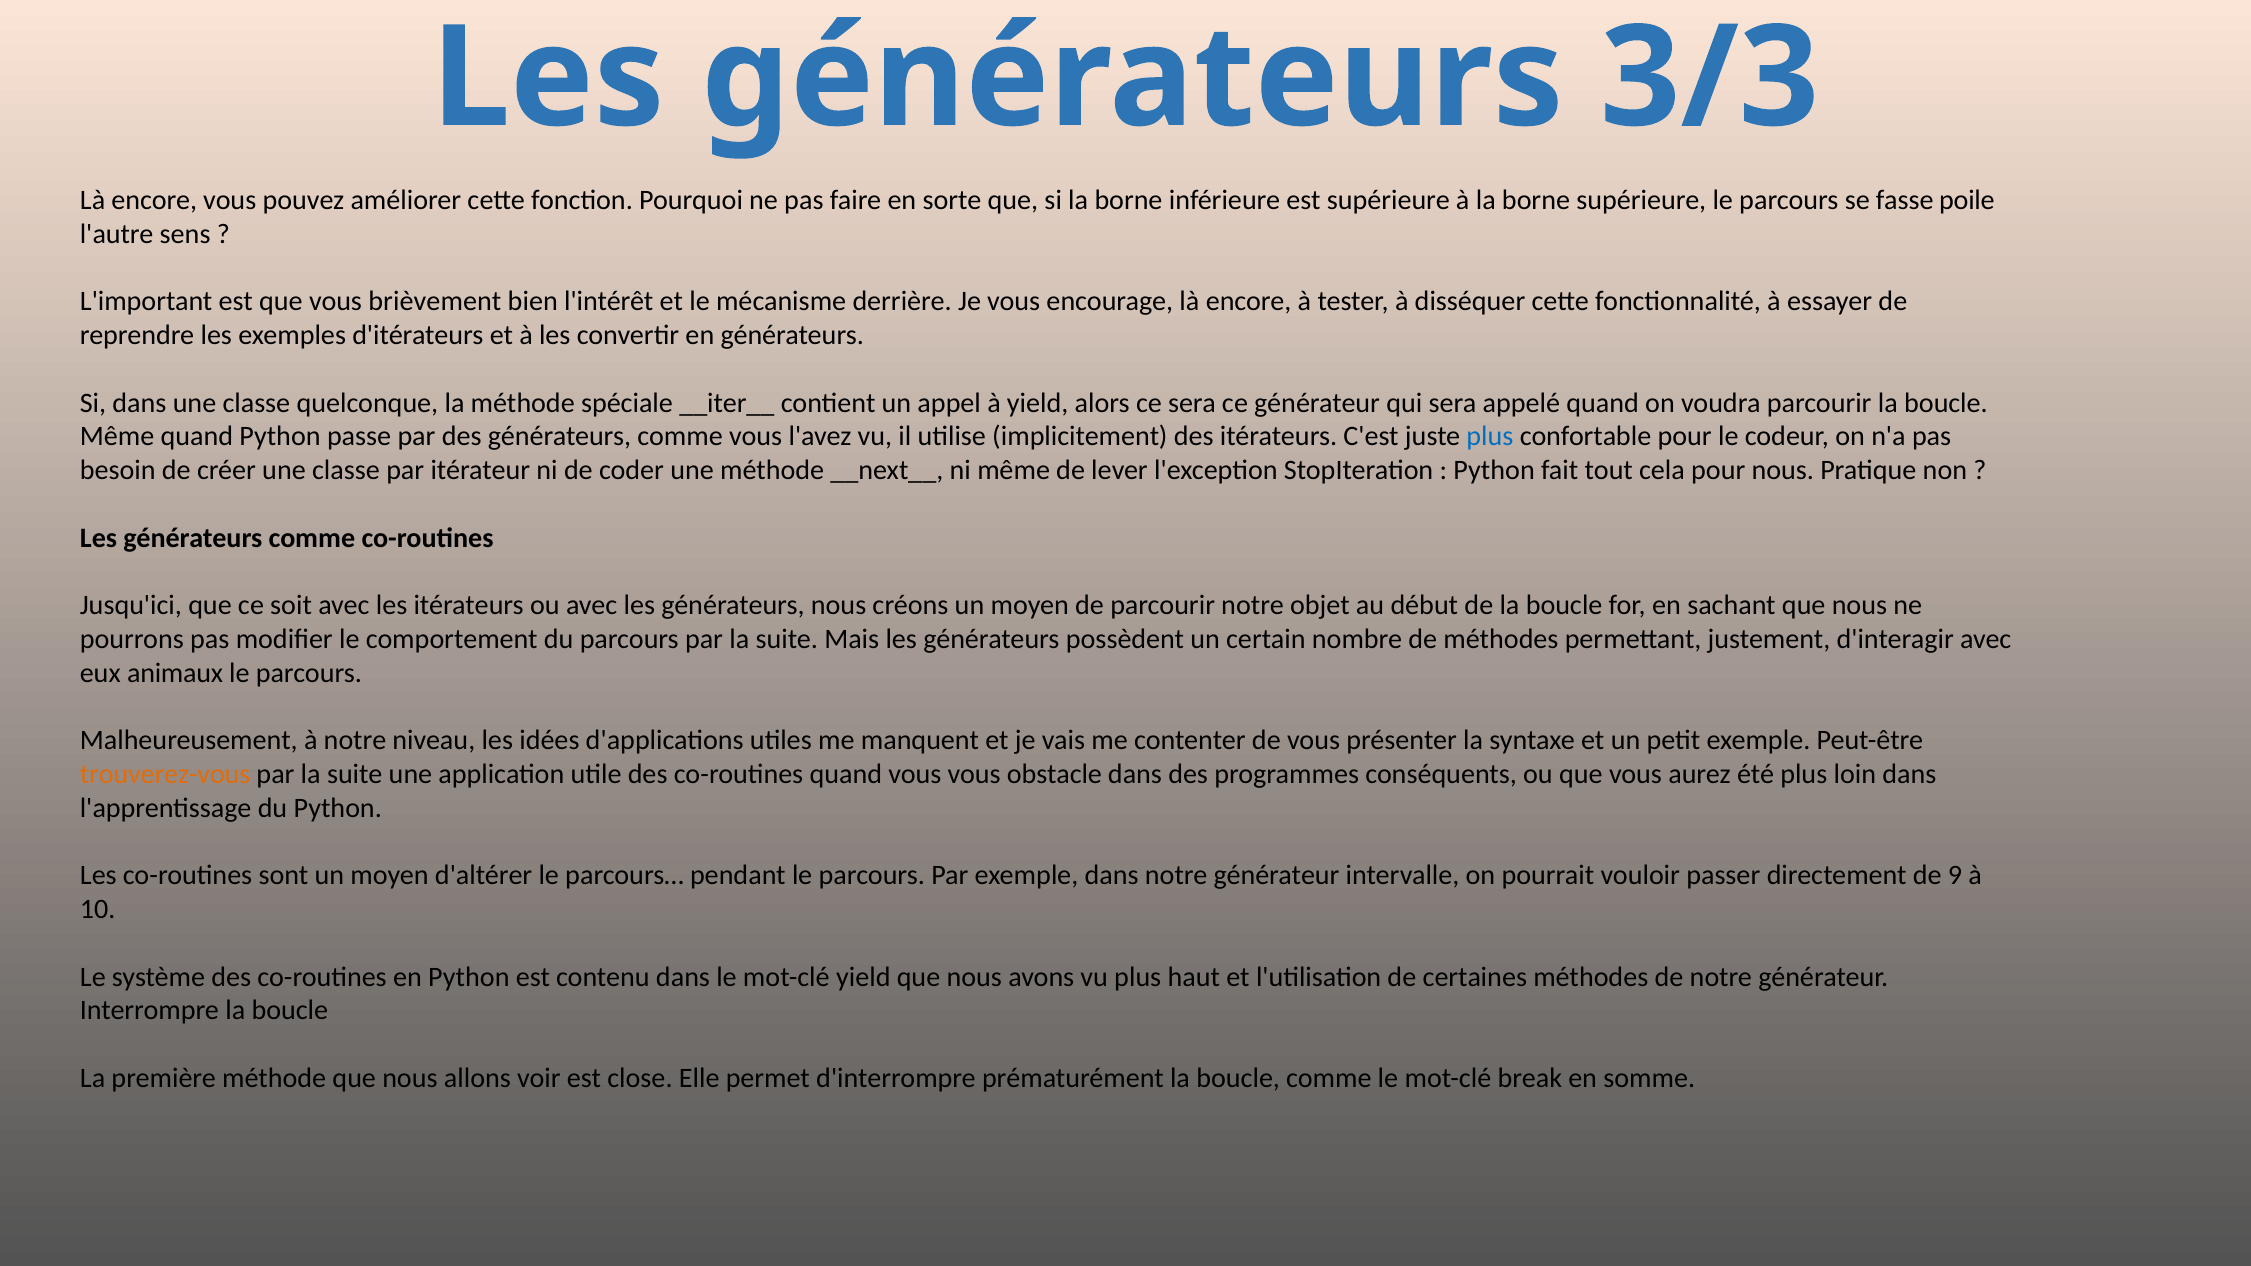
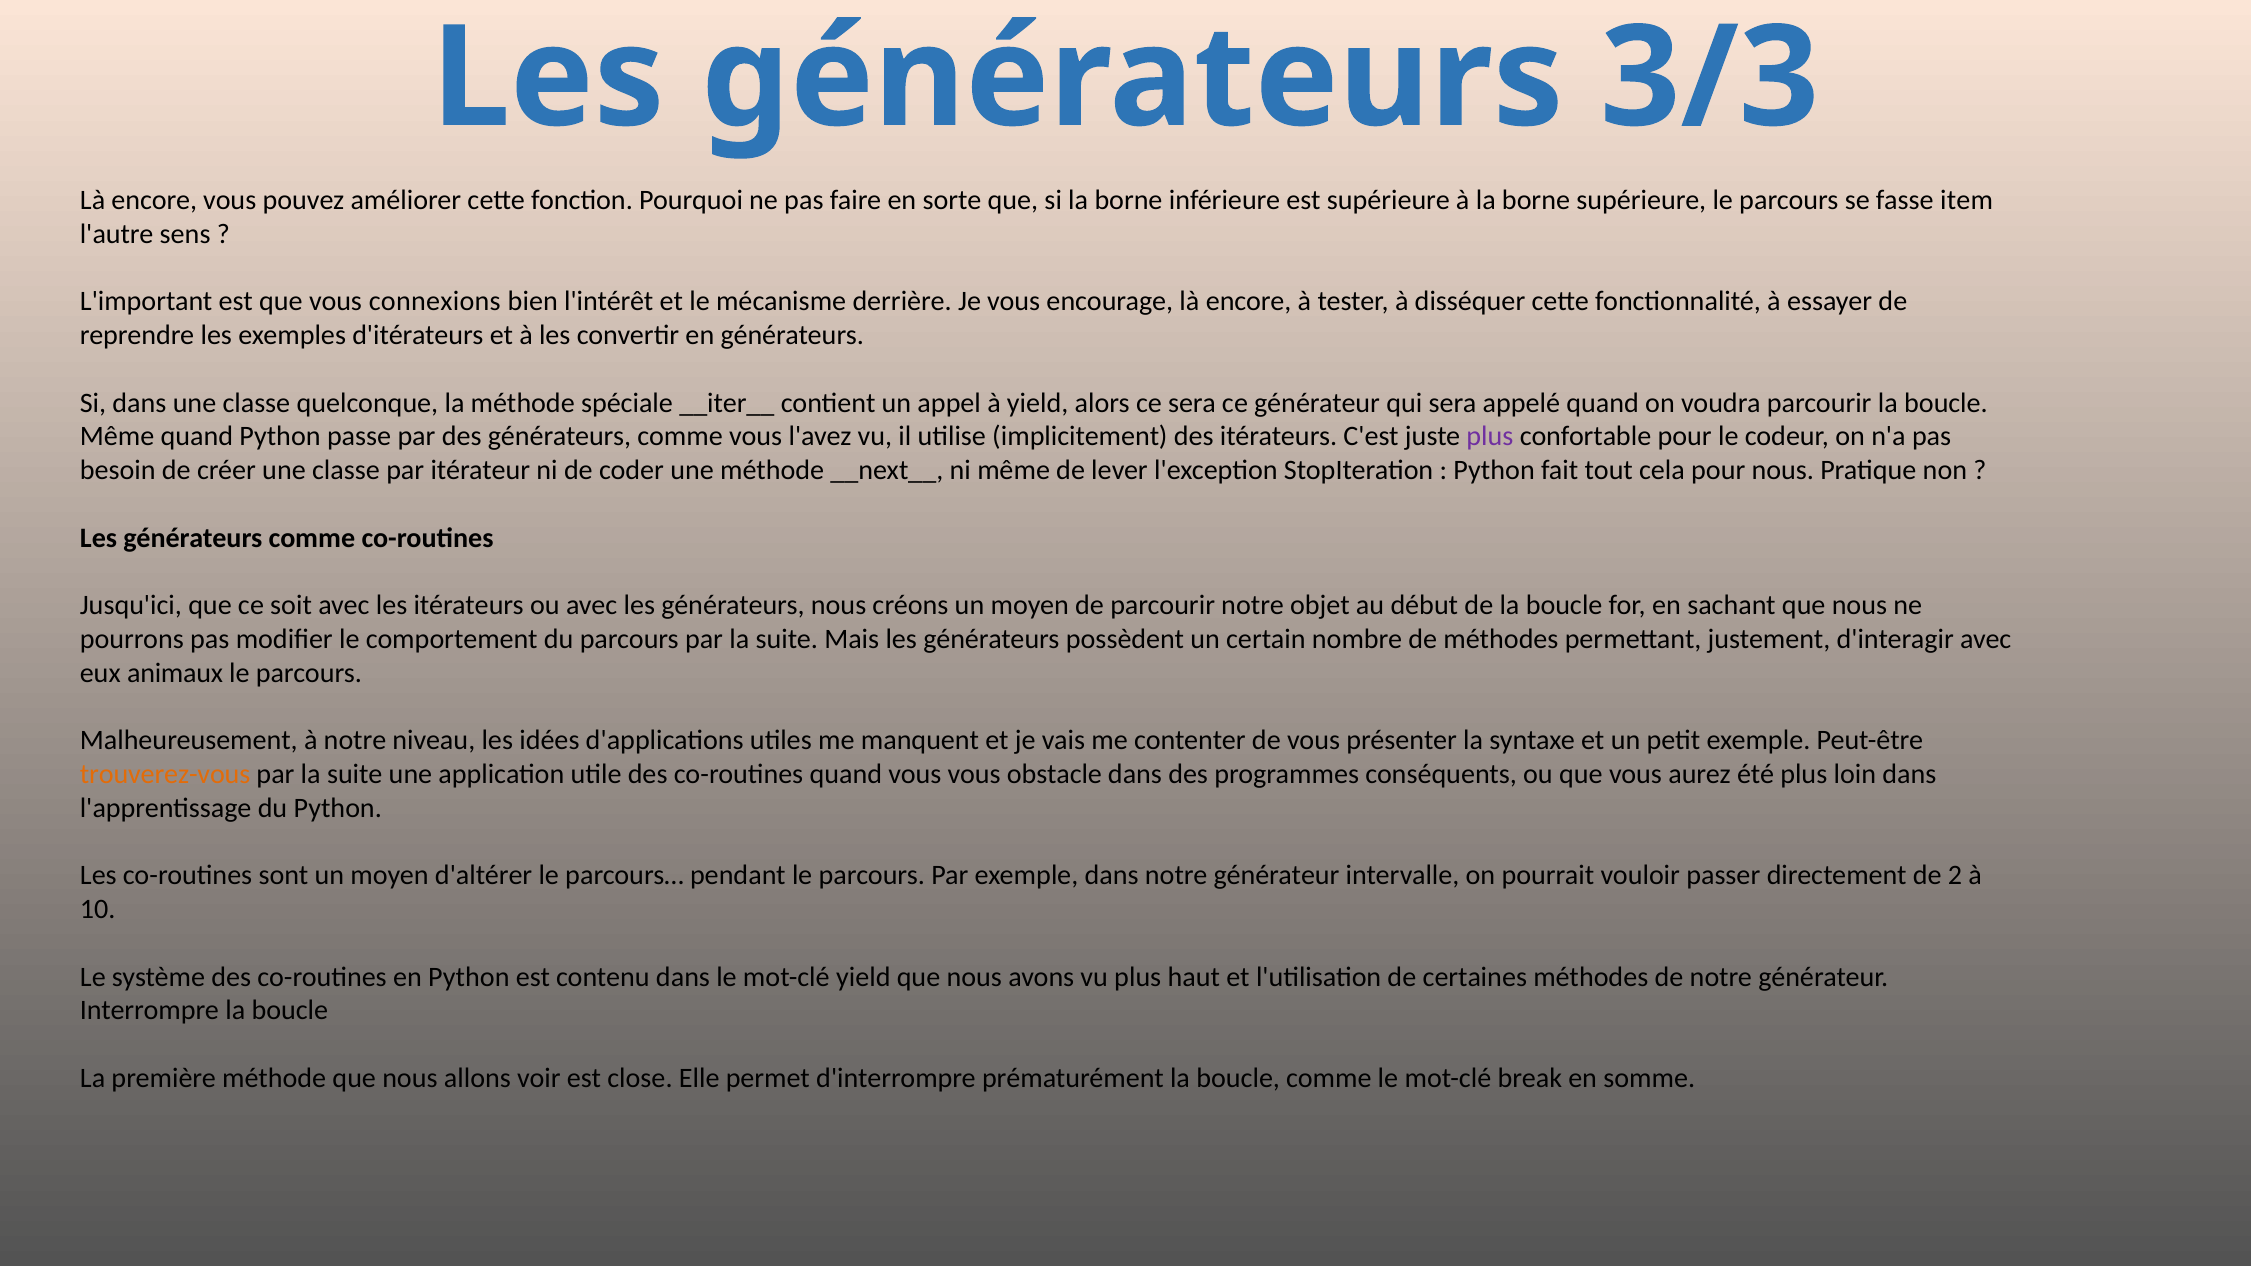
poile: poile -> item
brièvement: brièvement -> connexions
plus at (1490, 437) colour: blue -> purple
9: 9 -> 2
